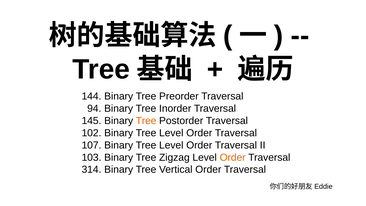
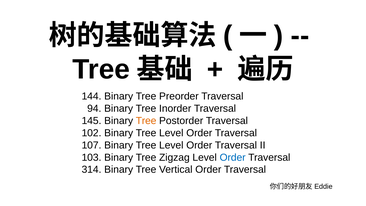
Order at (233, 157) colour: orange -> blue
